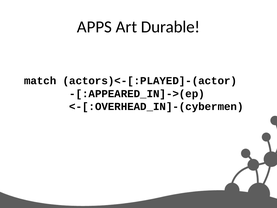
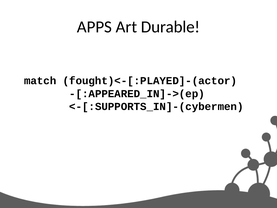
actors)<-[:PLAYED]-(actor: actors)<-[:PLAYED]-(actor -> fought)<-[:PLAYED]-(actor
<-[:OVERHEAD_IN]-(cybermen: <-[:OVERHEAD_IN]-(cybermen -> <-[:SUPPORTS_IN]-(cybermen
